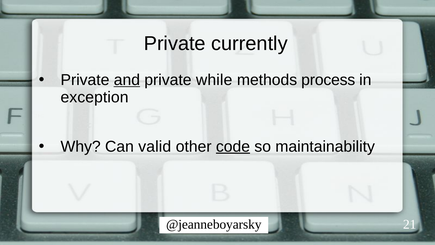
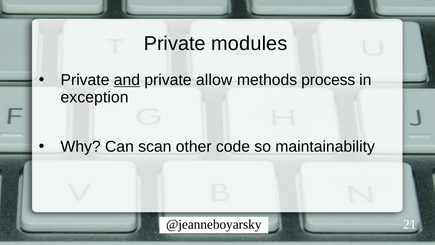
currently: currently -> modules
while: while -> allow
valid: valid -> scan
code underline: present -> none
